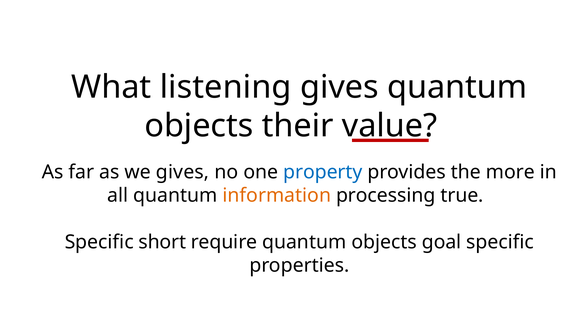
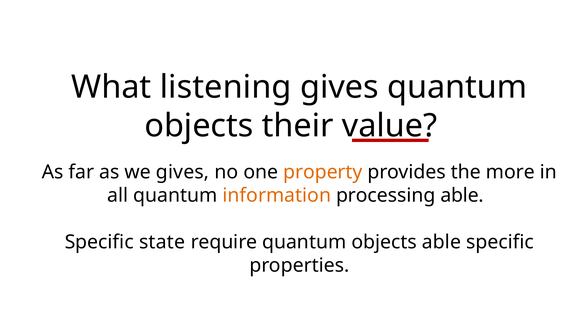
property colour: blue -> orange
processing true: true -> able
short: short -> state
objects goal: goal -> able
